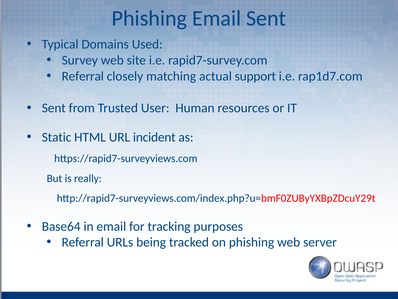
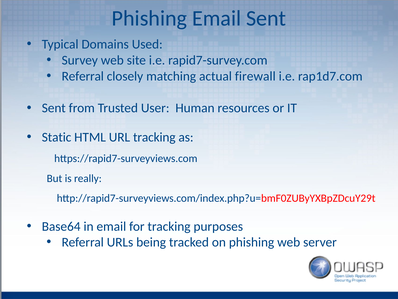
support: support -> firewall
URL incident: incident -> tracking
